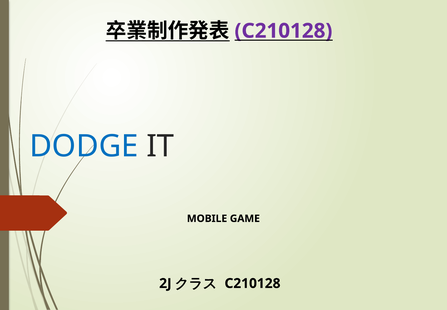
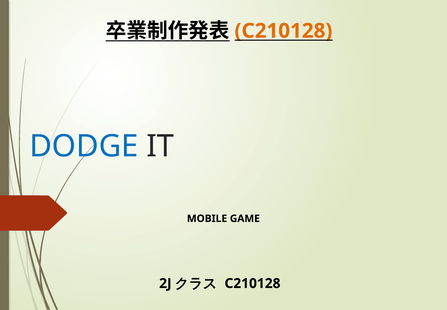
C210128 at (283, 31) colour: purple -> orange
